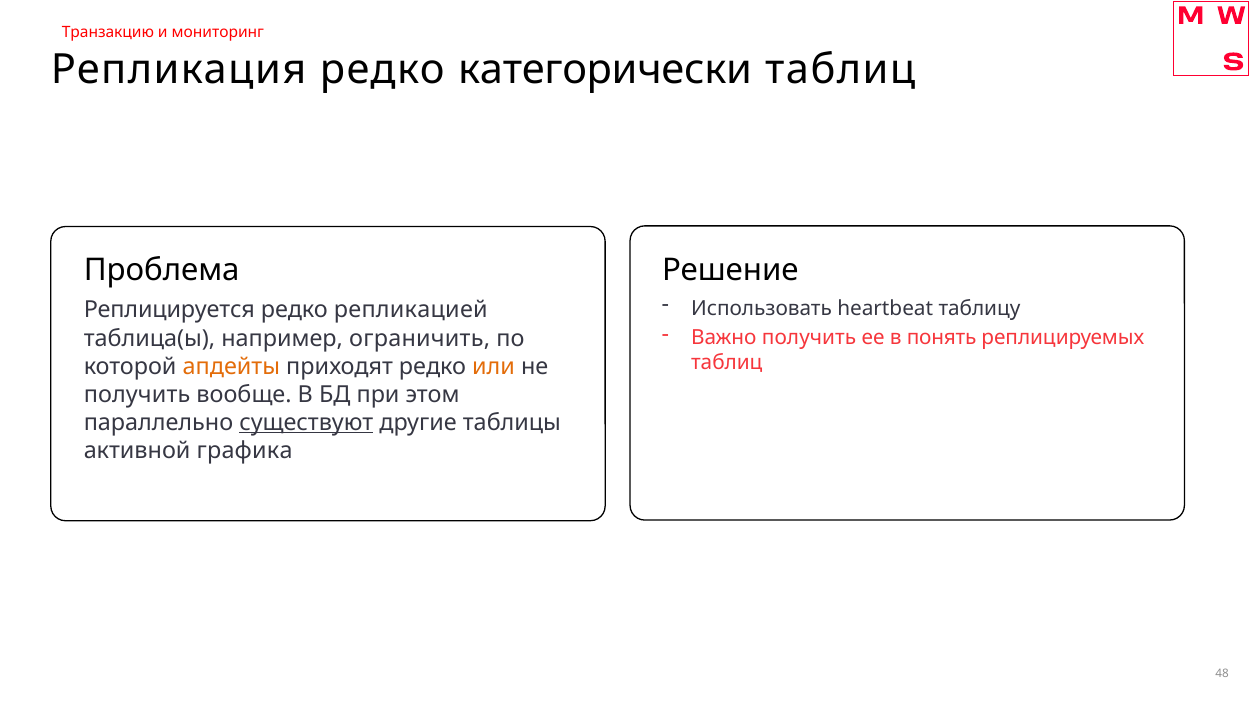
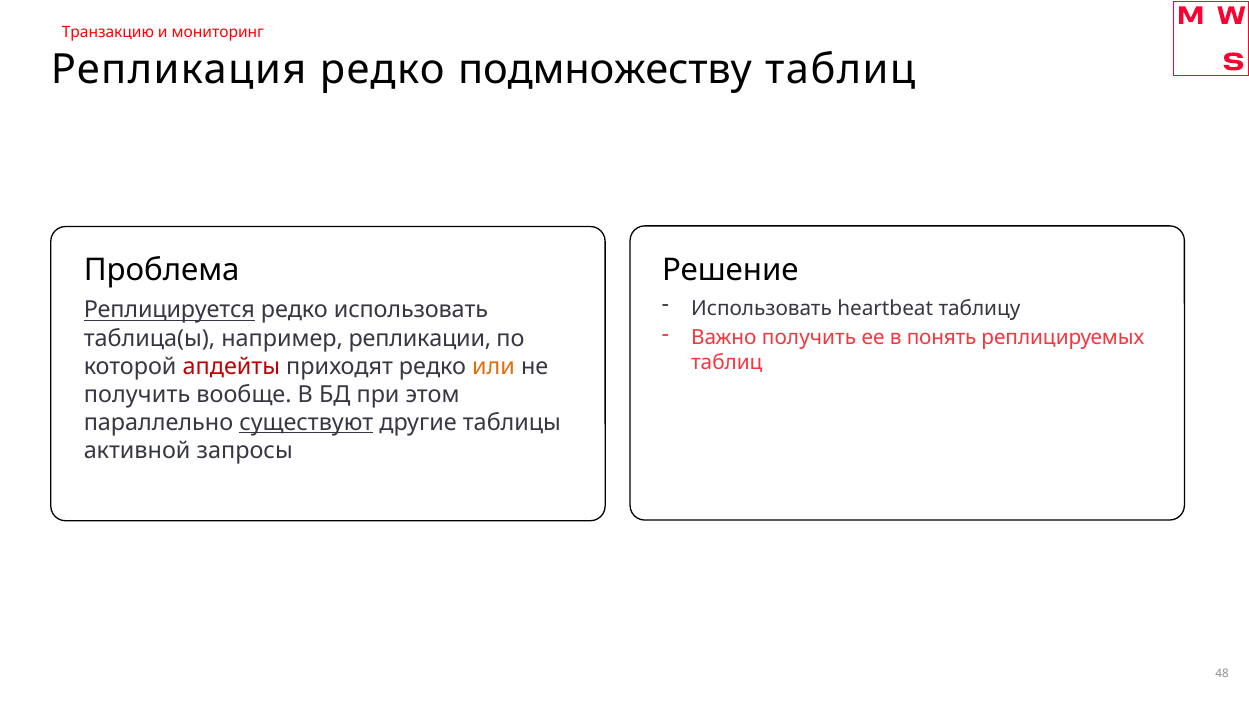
категорически: категорически -> подмножеству
Реплицируется underline: none -> present
редко репликацией: репликацией -> использовать
ограничить: ограничить -> репликации
апдейты colour: orange -> red
графика: графика -> запросы
